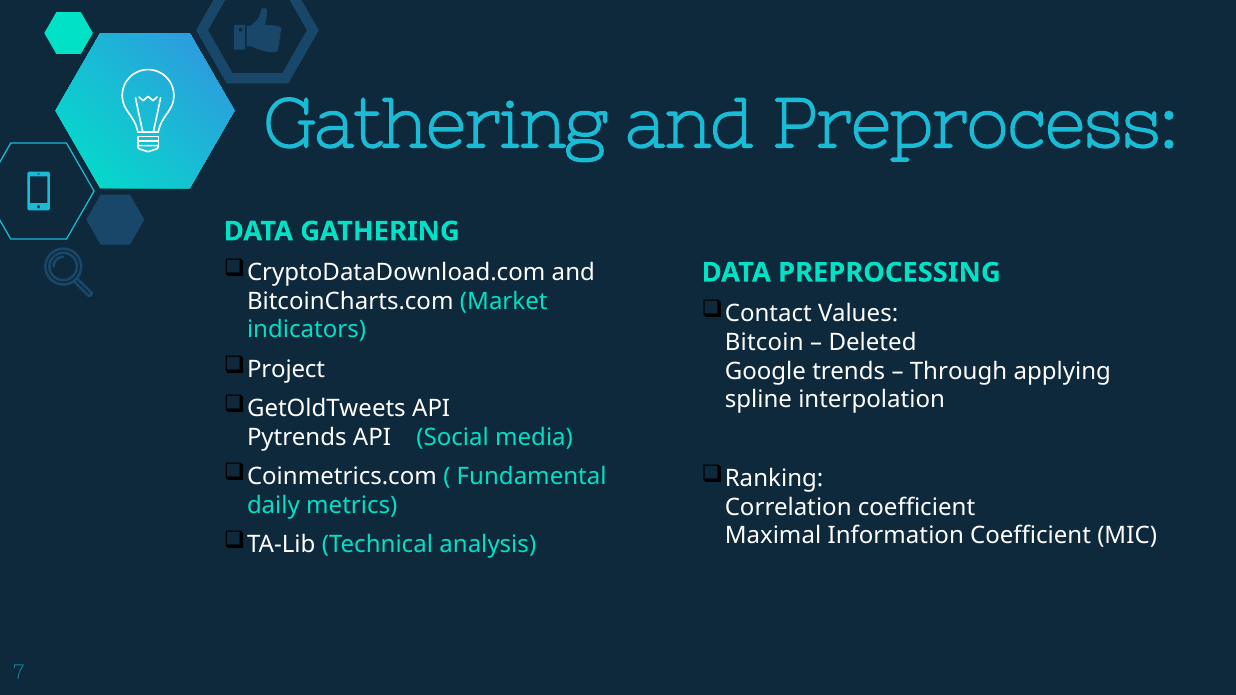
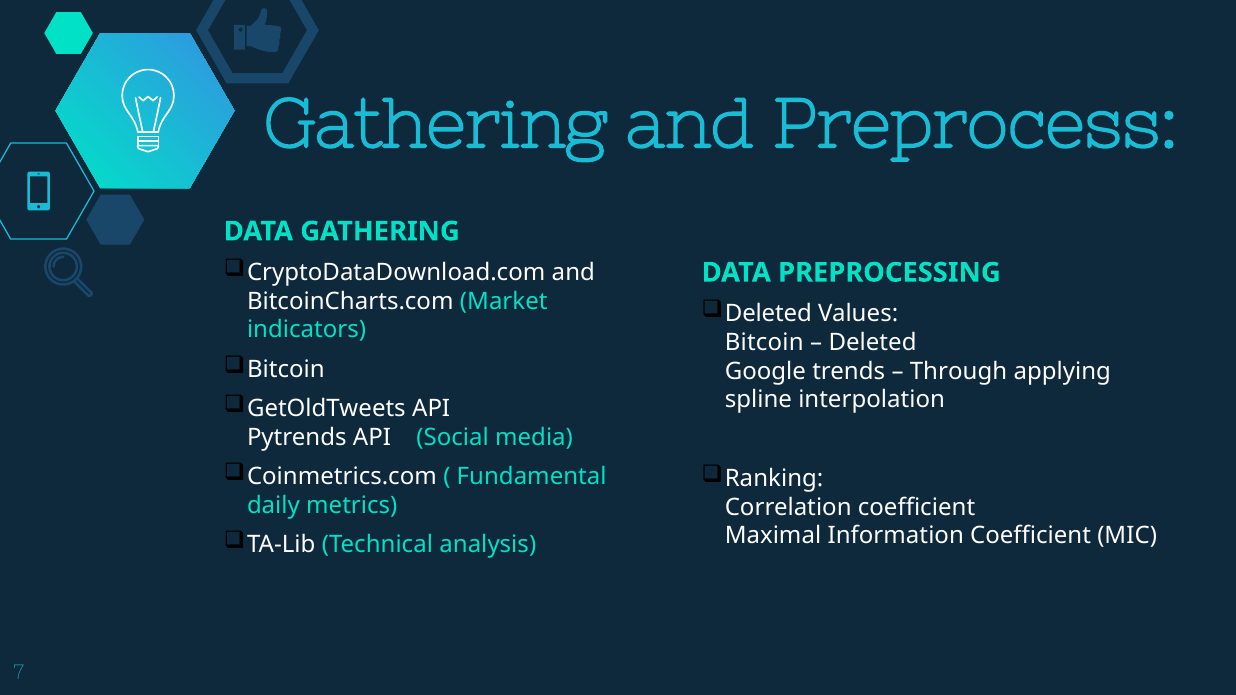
Contact at (768, 314): Contact -> Deleted
Project at (286, 369): Project -> Bitcoin
